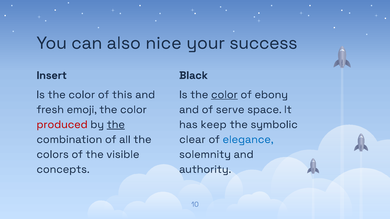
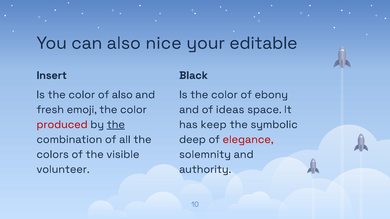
success: success -> editable
of this: this -> also
color at (224, 95) underline: present -> none
serve: serve -> ideas
clear: clear -> deep
elegance colour: blue -> red
concepts: concepts -> volunteer
